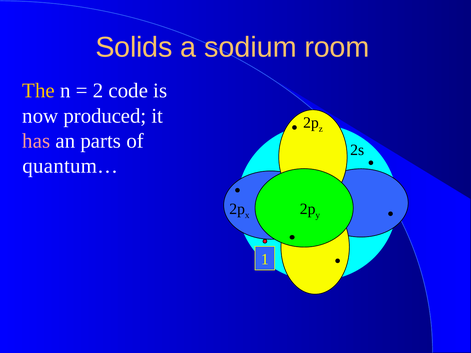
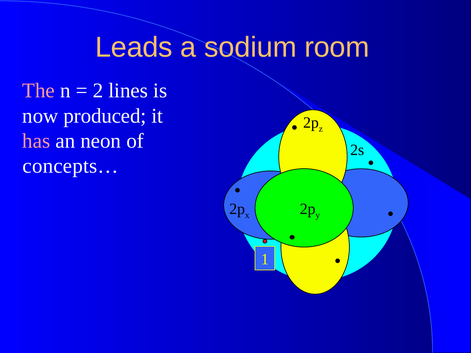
Solids: Solids -> Leads
The colour: yellow -> pink
code: code -> lines
parts: parts -> neon
quantum…: quantum… -> concepts…
